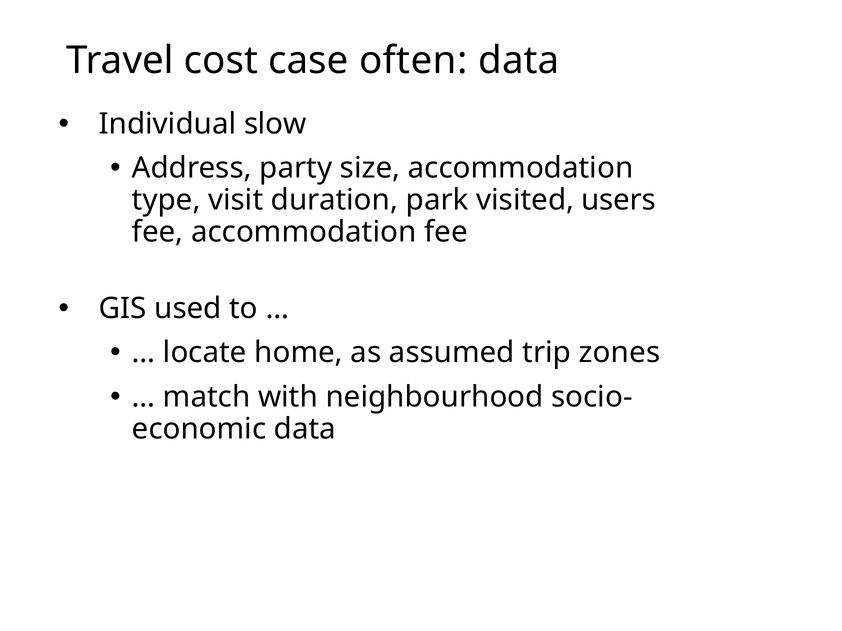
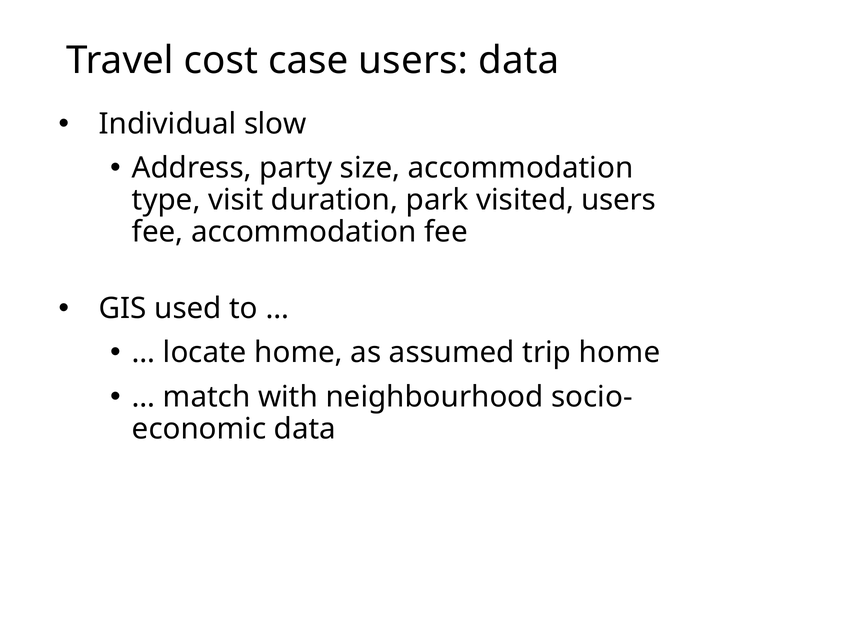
case often: often -> users
trip zones: zones -> home
